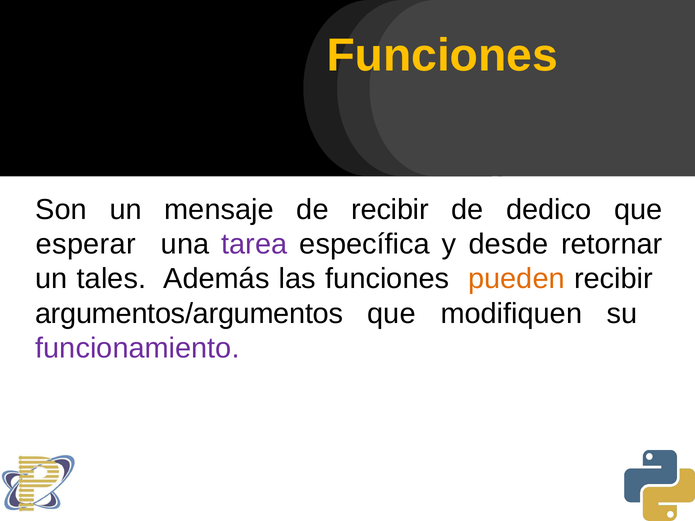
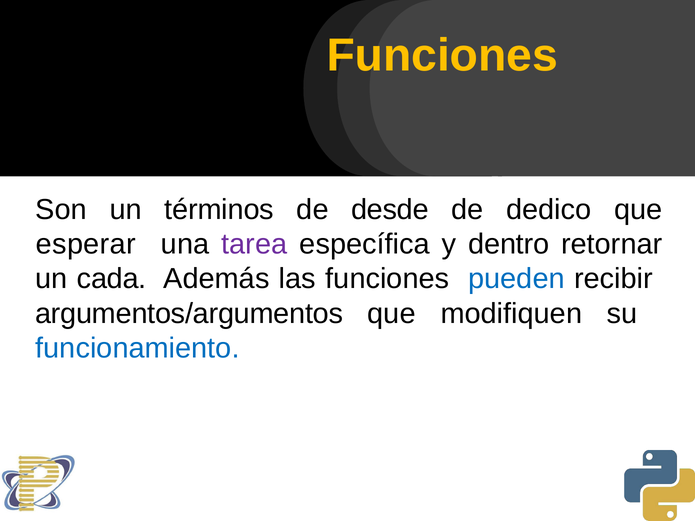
mensaje: mensaje -> términos
de recibir: recibir -> desde
desde: desde -> dentro
tales: tales -> cada
pueden colour: orange -> blue
funcionamiento colour: purple -> blue
